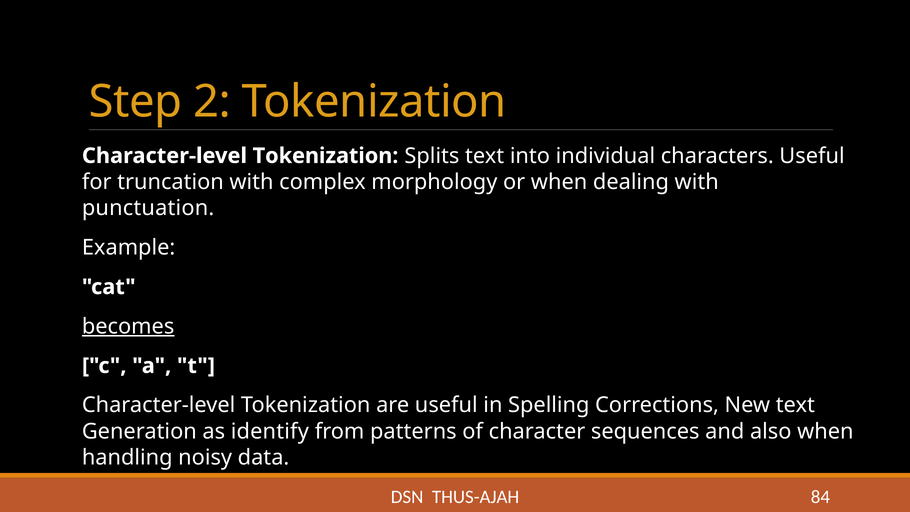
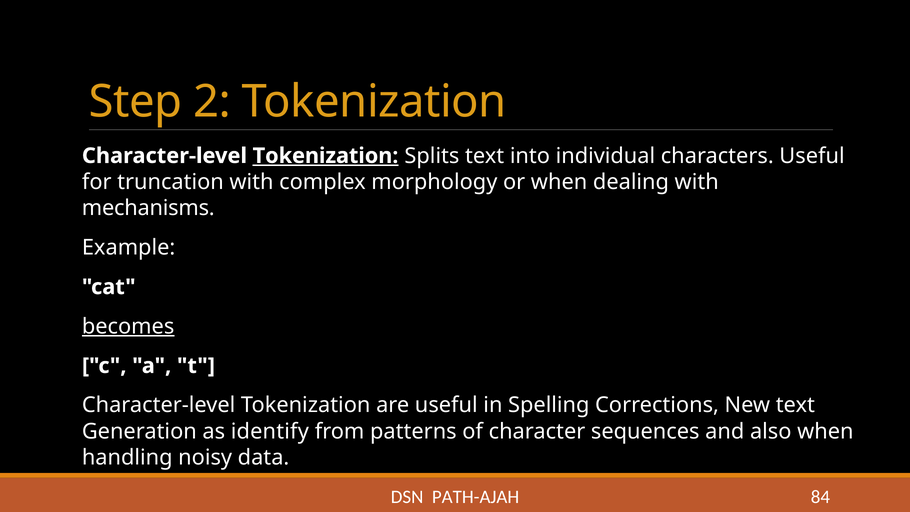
Tokenization at (326, 156) underline: none -> present
punctuation: punctuation -> mechanisms
THUS-AJAH: THUS-AJAH -> PATH-AJAH
